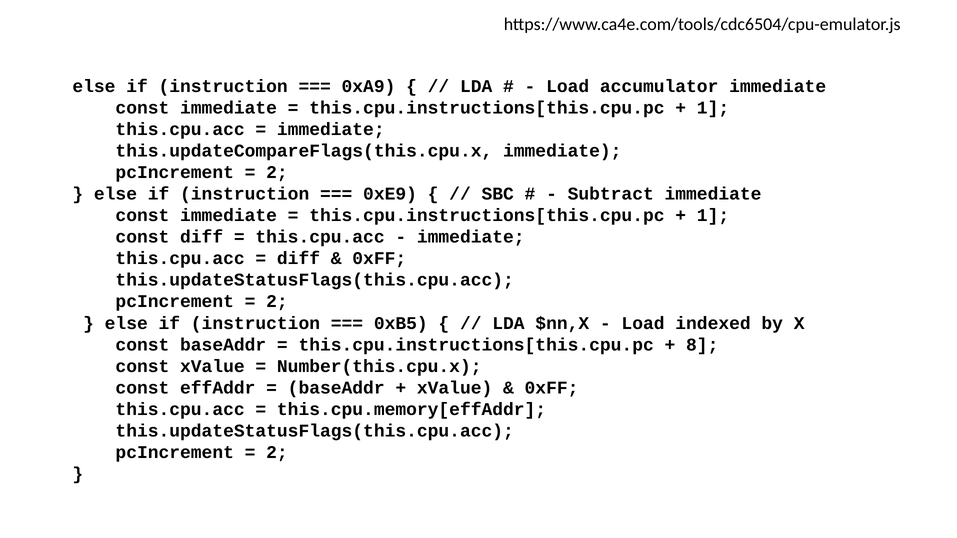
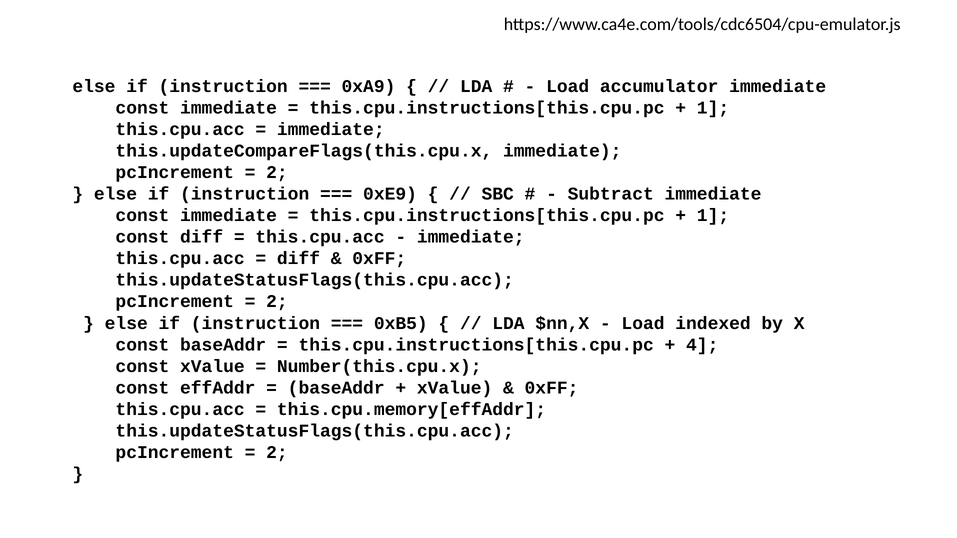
8: 8 -> 4
